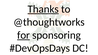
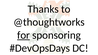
Thanks underline: present -> none
